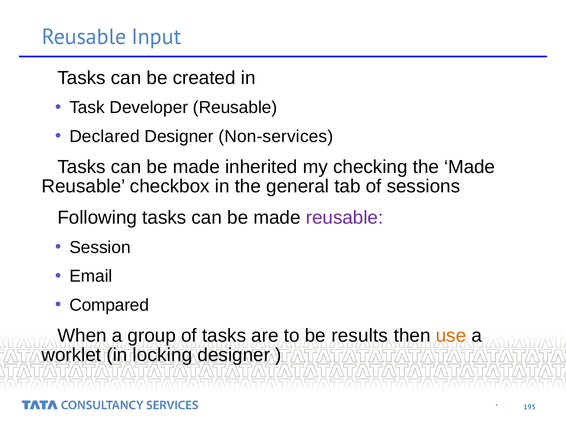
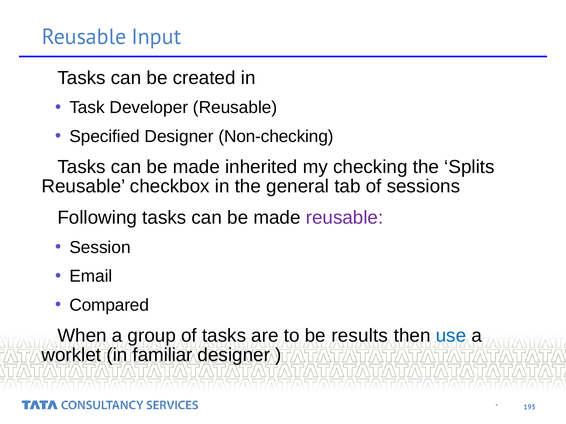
Declared: Declared -> Specified
Non-services: Non-services -> Non-checking
the Made: Made -> Splits
use colour: orange -> blue
locking: locking -> familiar
